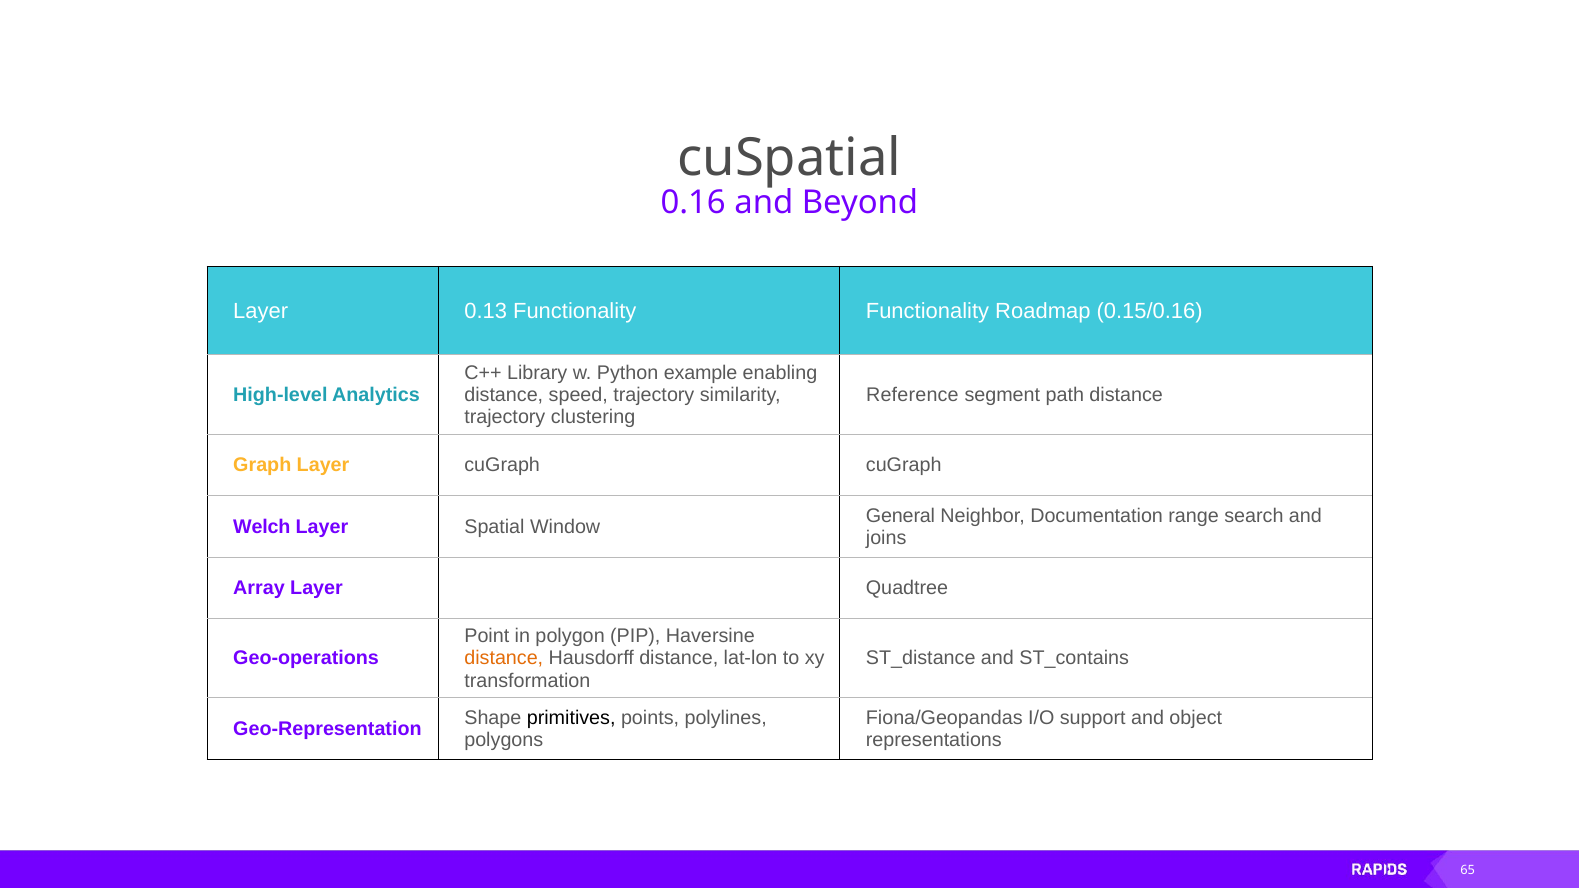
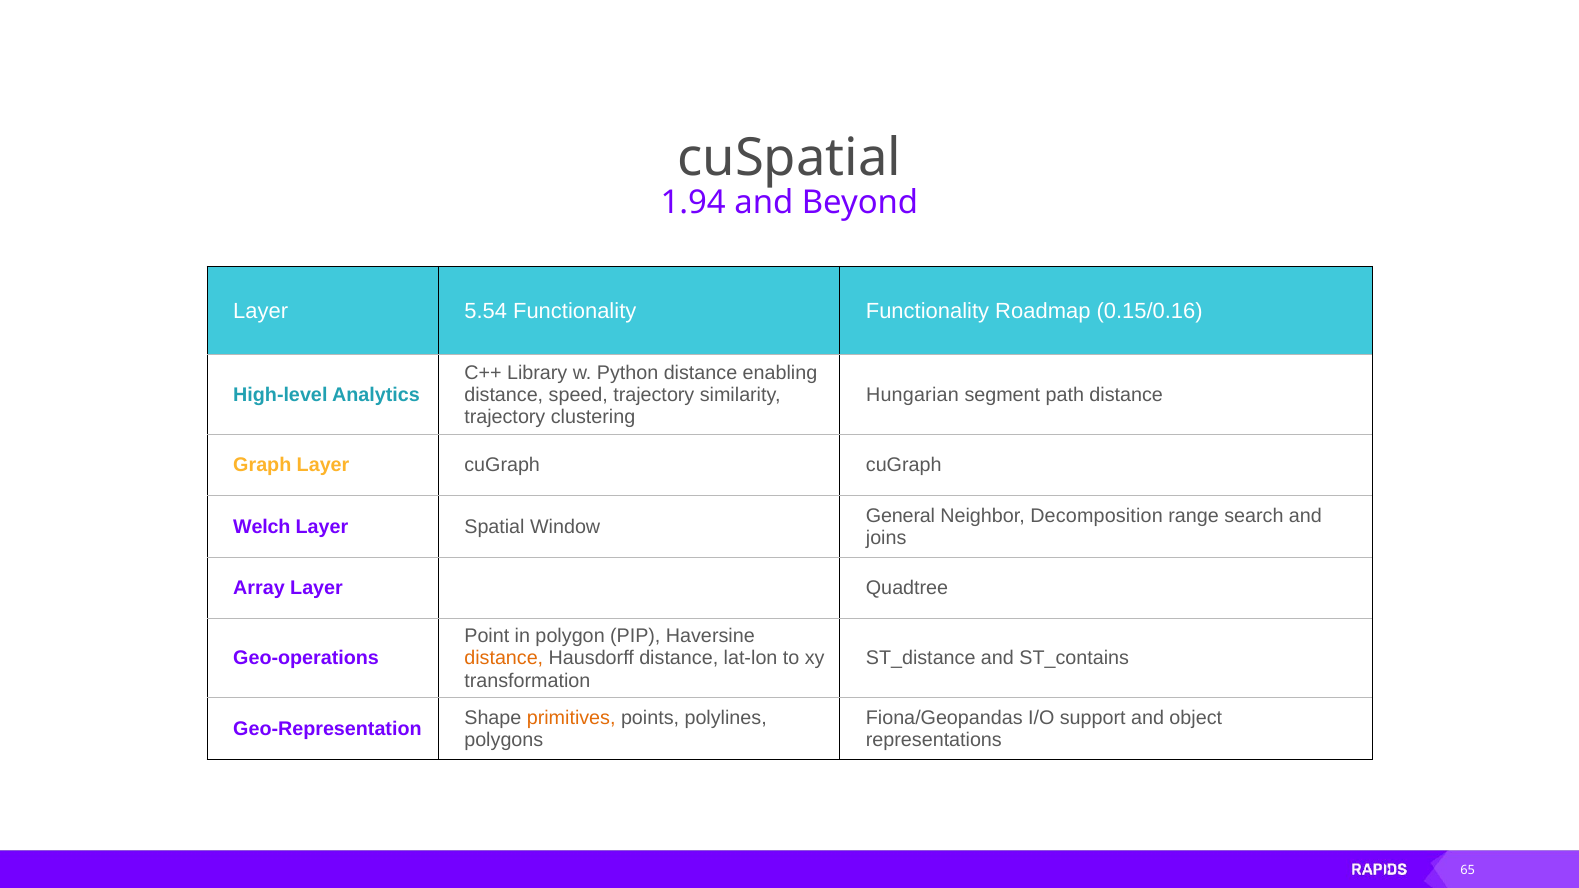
0.16: 0.16 -> 1.94
0.13: 0.13 -> 5.54
Python example: example -> distance
Reference: Reference -> Hungarian
Documentation: Documentation -> Decomposition
primitives colour: black -> orange
